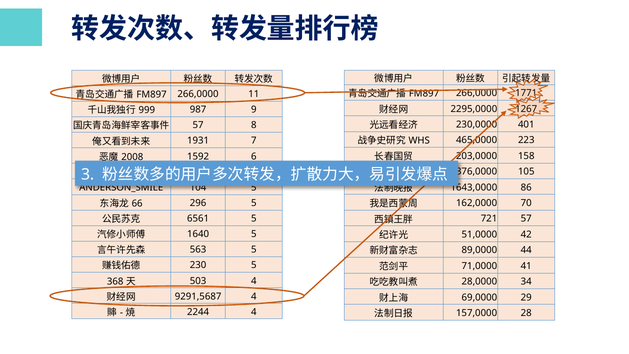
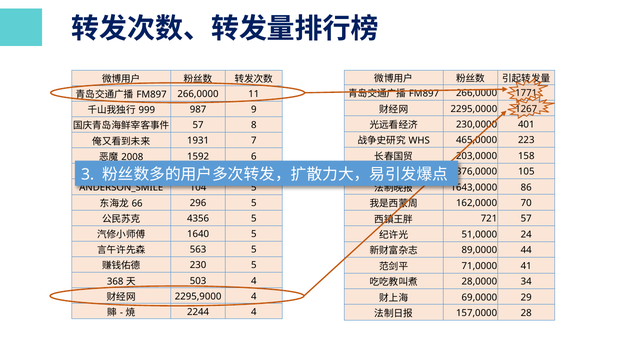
6561: 6561 -> 4356
42: 42 -> 24
9291,5687: 9291,5687 -> 2295,9000
